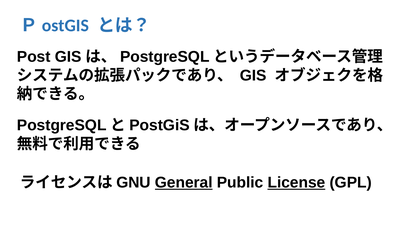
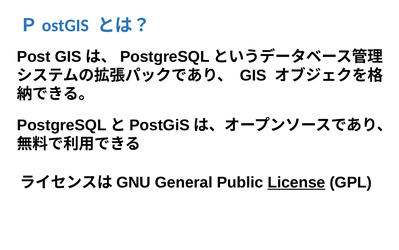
General underline: present -> none
